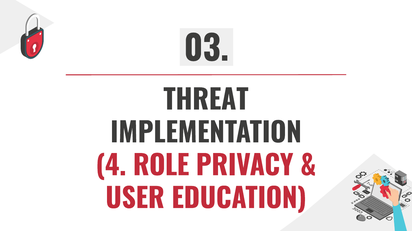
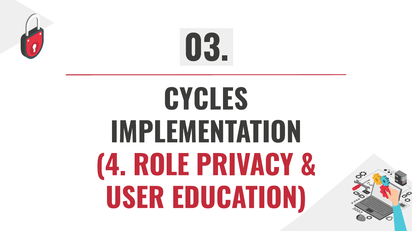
THREAT: THREAT -> CYCLES
